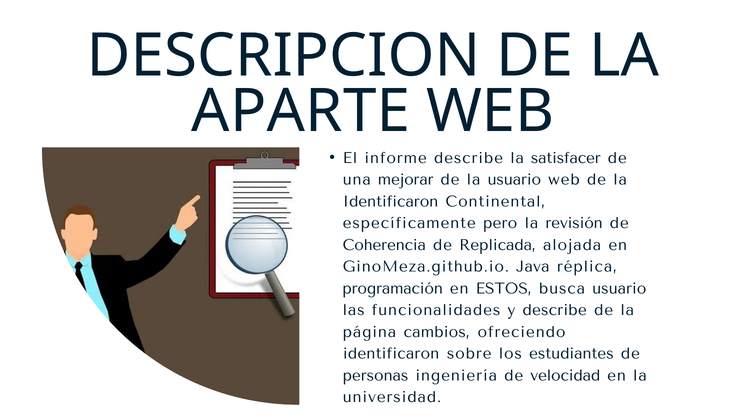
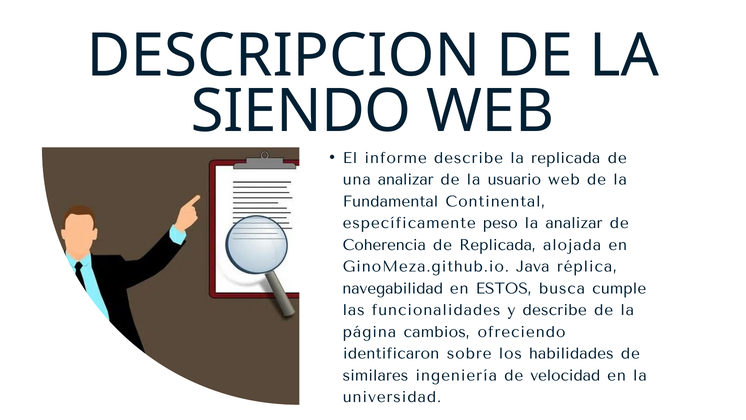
APARTE: APARTE -> SIENDO
la satisfacer: satisfacer -> replicada
una mejorar: mejorar -> analizar
Identificaron at (391, 201): Identificaron -> Fundamental
pero: pero -> peso
la revisión: revisión -> analizar
programación: programación -> navegabilidad
busca usuario: usuario -> cumple
estudiantes: estudiantes -> habilidades
personas: personas -> similares
